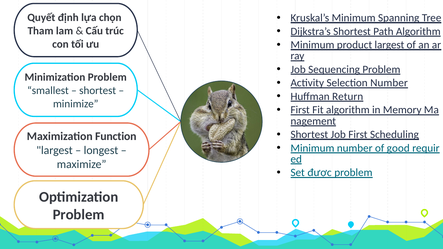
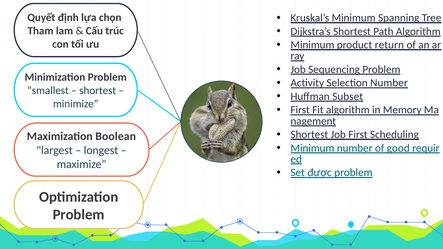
product largest: largest -> return
Return: Return -> Subset
Function: Function -> Boolean
